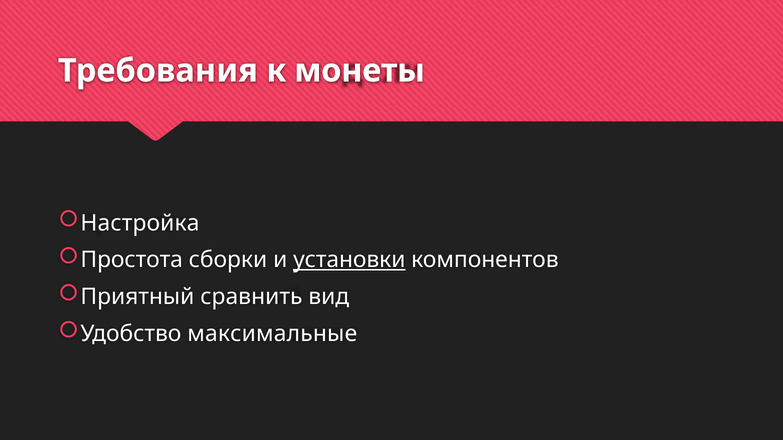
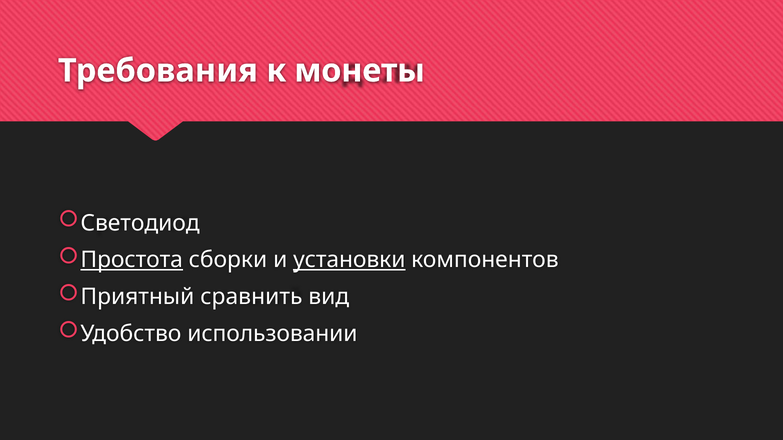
Настройка: Настройка -> Светодиод
Простота underline: none -> present
максимальные: максимальные -> использовании
